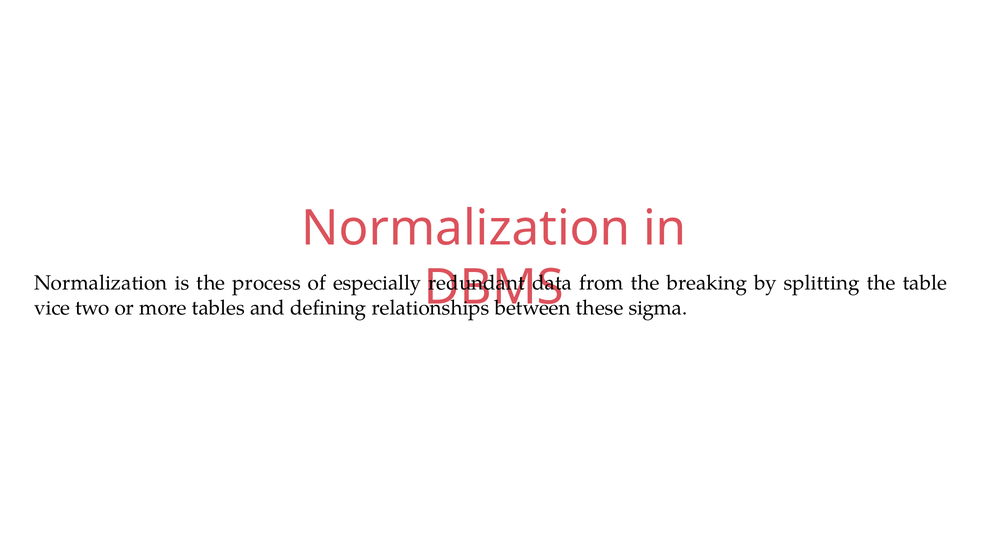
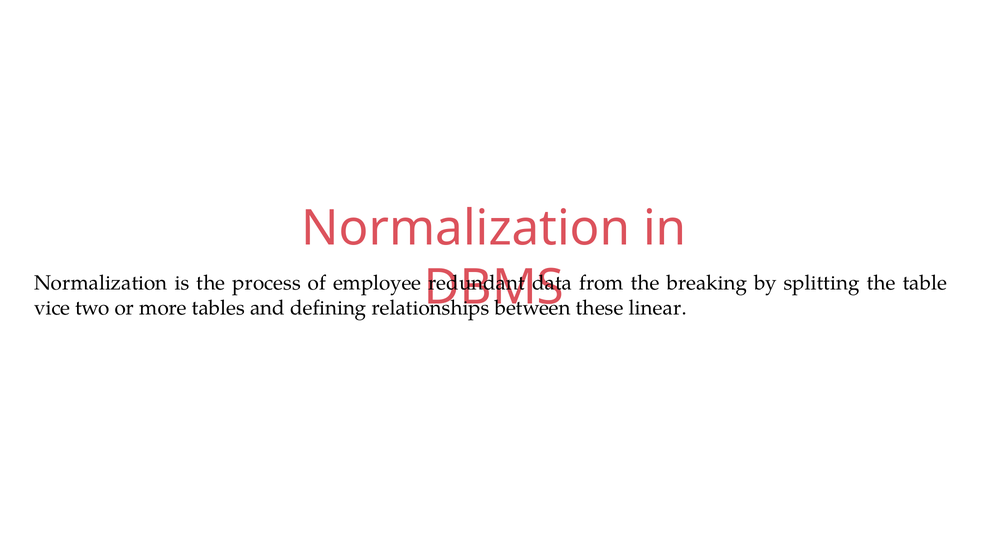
especially: especially -> employee
sigma: sigma -> linear
